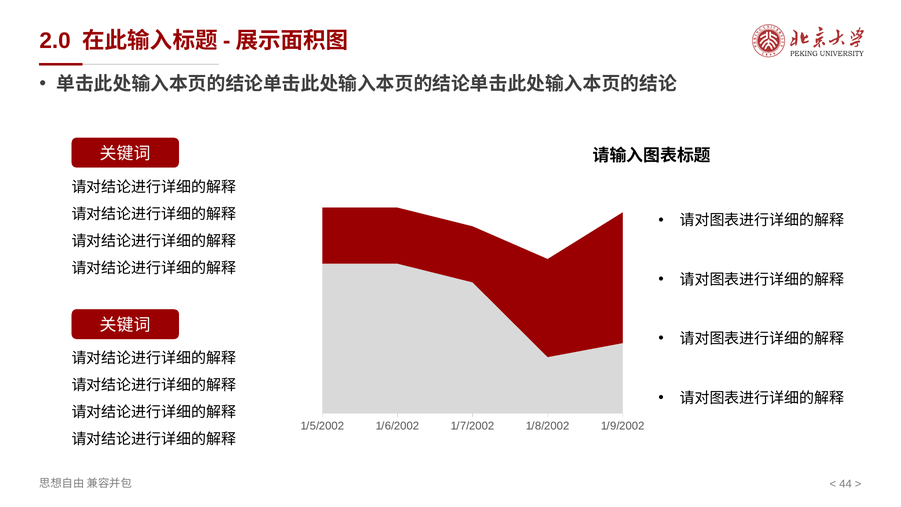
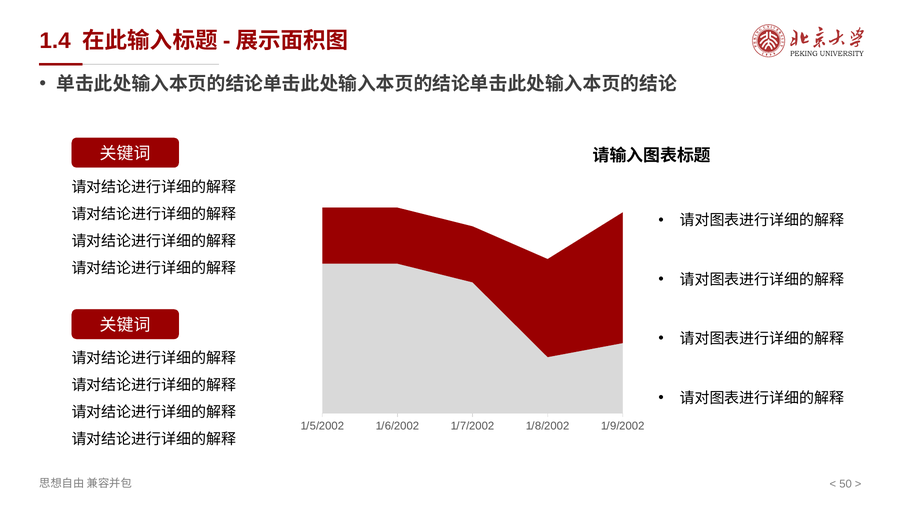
2.0: 2.0 -> 1.4
44: 44 -> 50
